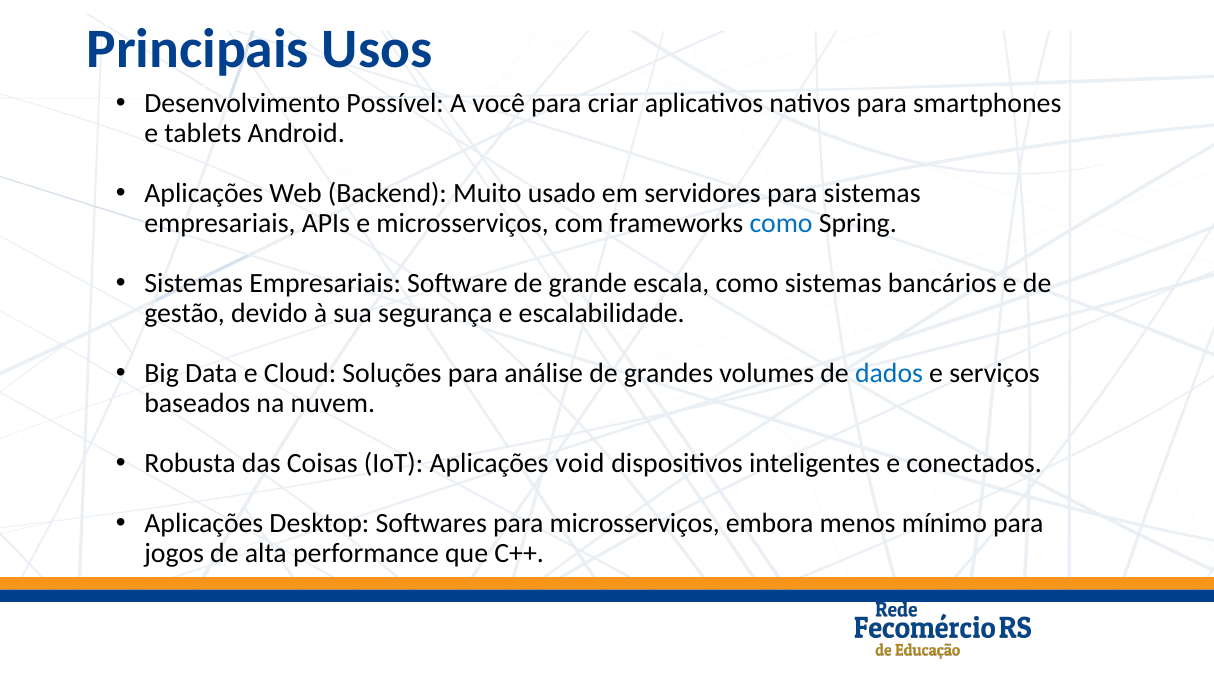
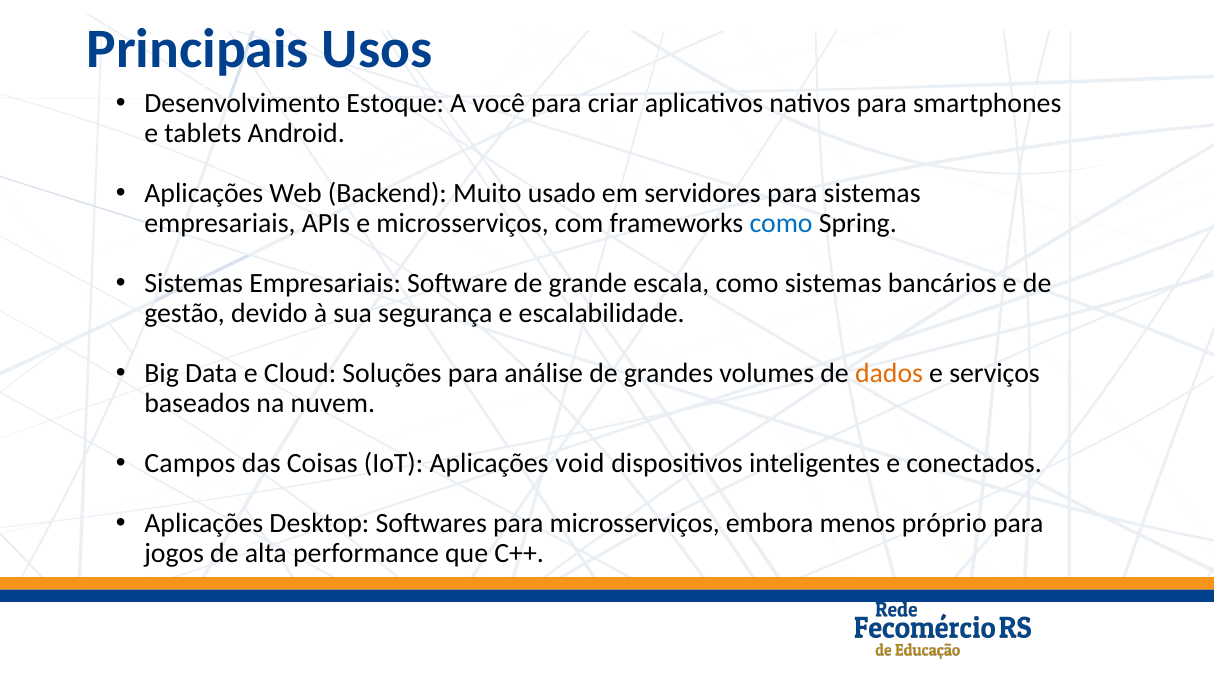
Possível: Possível -> Estoque
dados colour: blue -> orange
Robusta: Robusta -> Campos
mínimo: mínimo -> próprio
